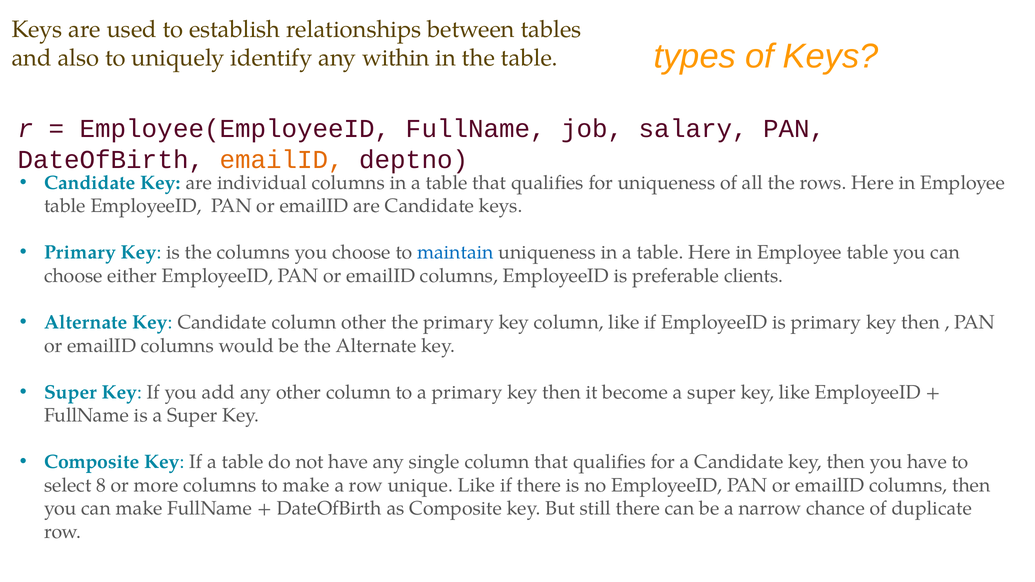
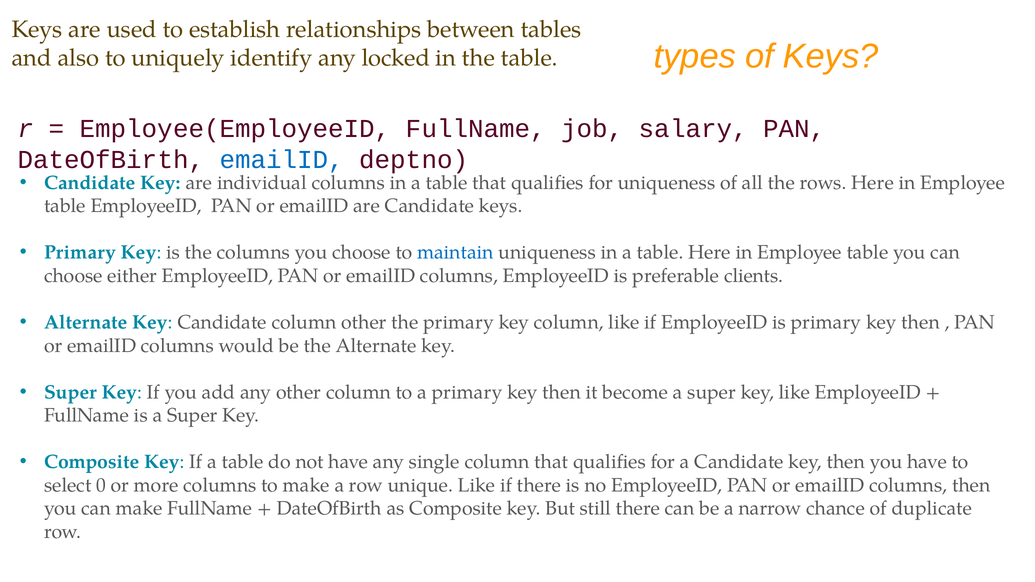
within: within -> locked
emailID at (282, 160) colour: orange -> blue
8: 8 -> 0
